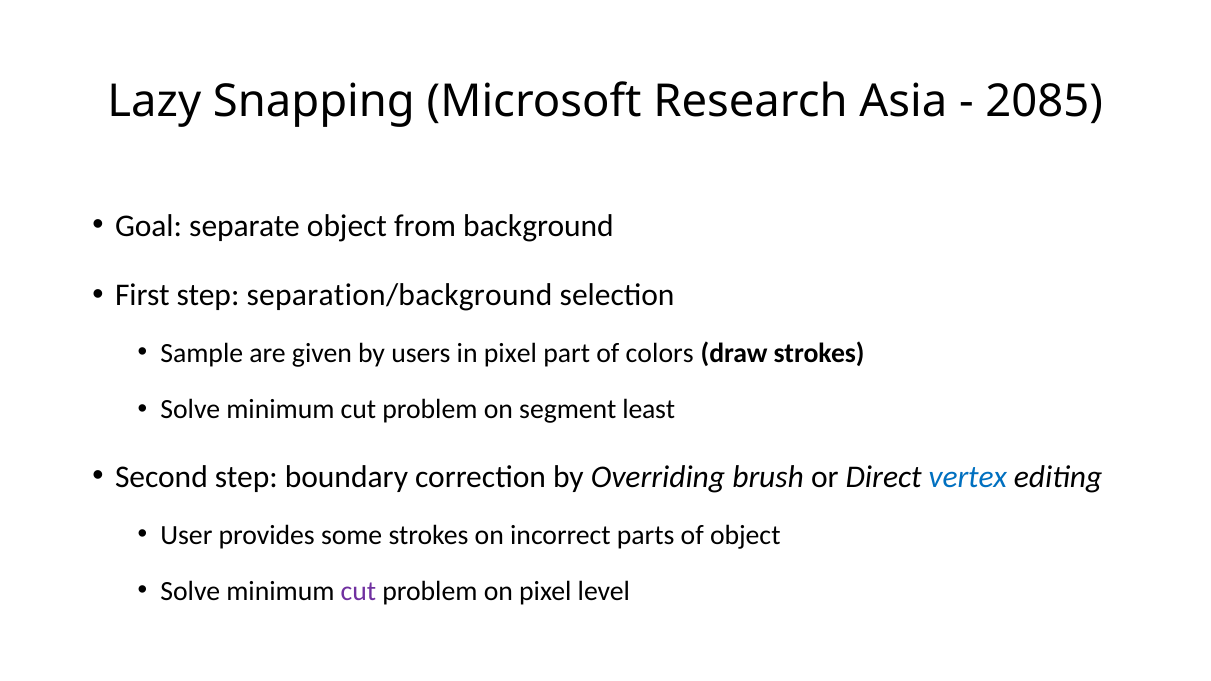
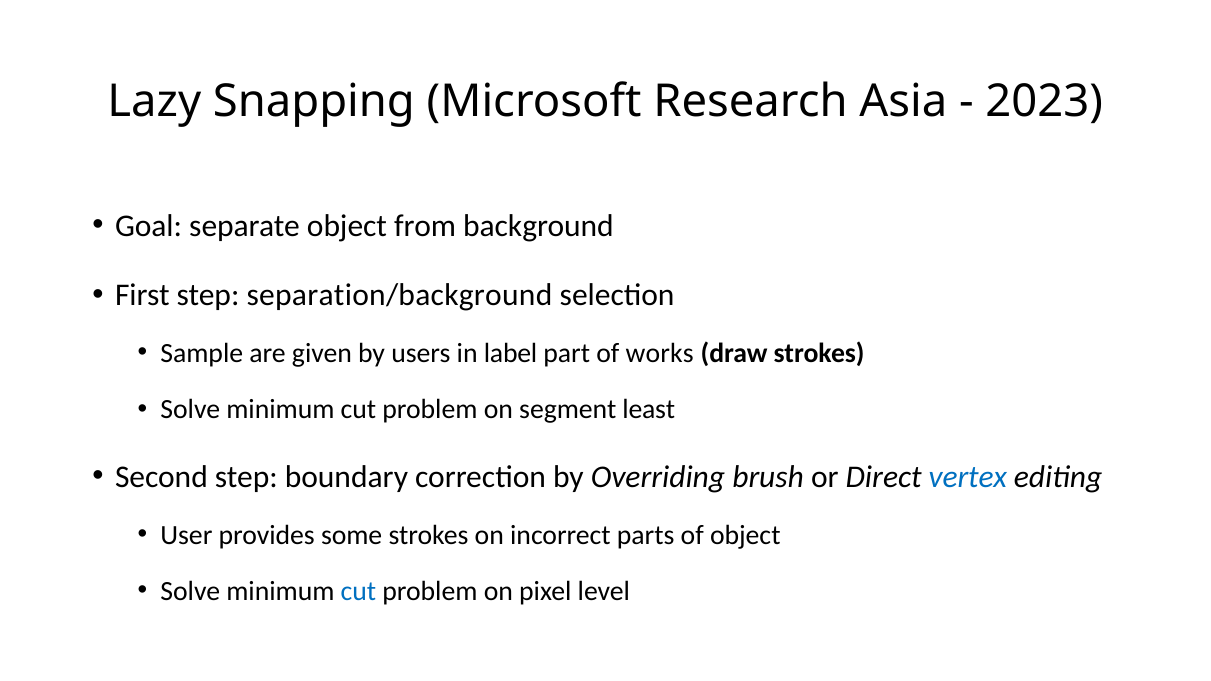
2085: 2085 -> 2023
in pixel: pixel -> label
colors: colors -> works
cut at (358, 591) colour: purple -> blue
